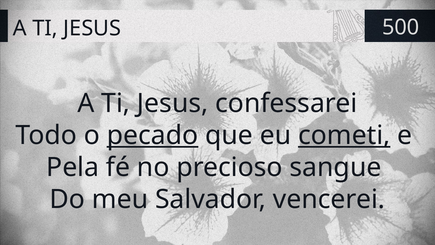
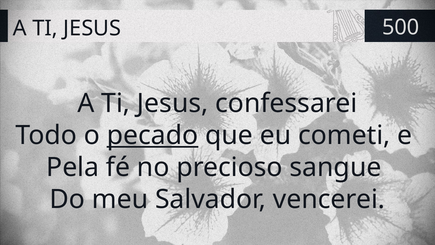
cometi underline: present -> none
